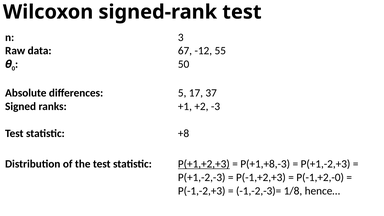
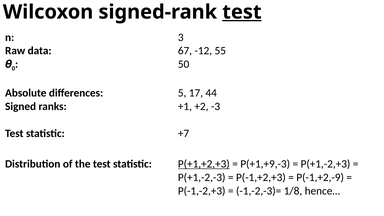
test at (242, 12) underline: none -> present
37: 37 -> 44
+8: +8 -> +7
P(+1,+8,-3: P(+1,+8,-3 -> P(+1,+9,-3
P(-1,+2,-0: P(-1,+2,-0 -> P(-1,+2,-9
